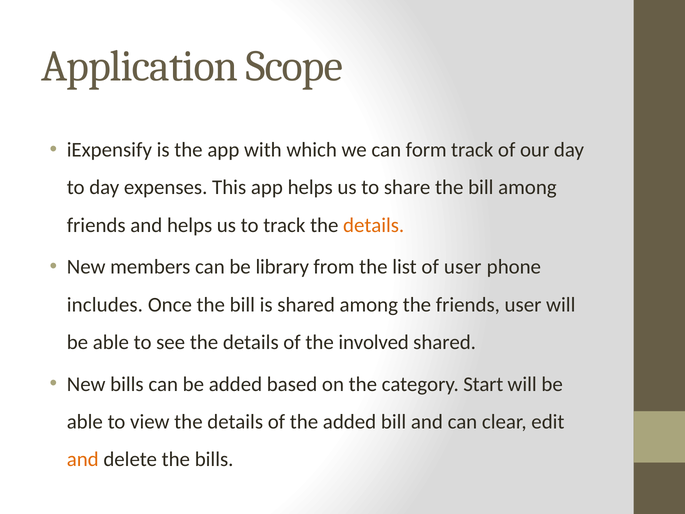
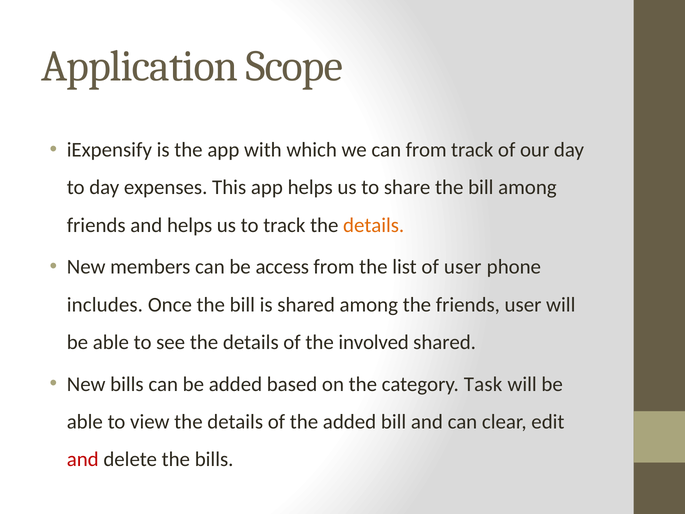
can form: form -> from
library: library -> access
Start: Start -> Task
and at (83, 459) colour: orange -> red
